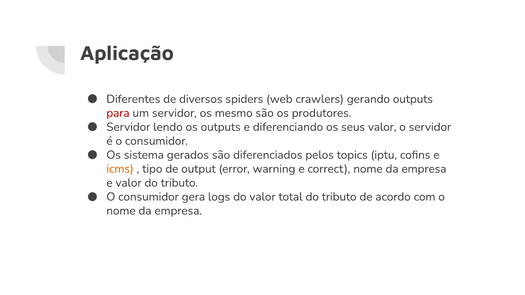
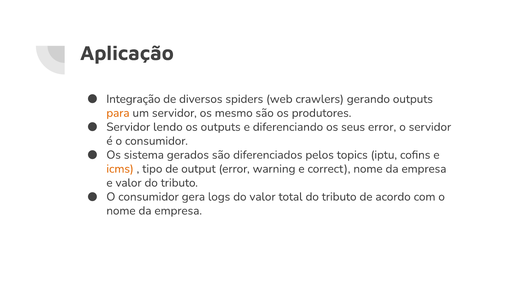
Diferentes: Diferentes -> Integração
para colour: red -> orange
seus valor: valor -> error
